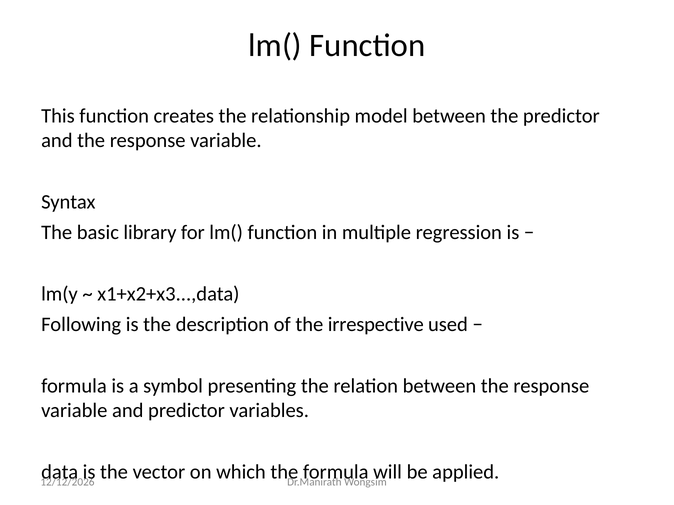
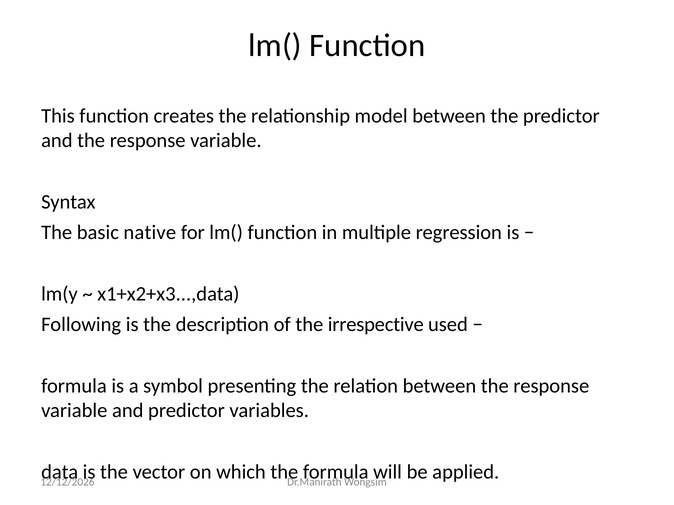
library: library -> native
